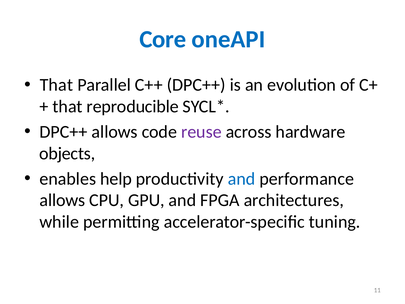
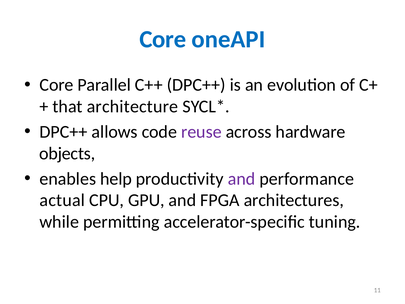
That at (56, 85): That -> Core
reproducible: reproducible -> architecture
and at (242, 179) colour: blue -> purple
allows at (62, 200): allows -> actual
